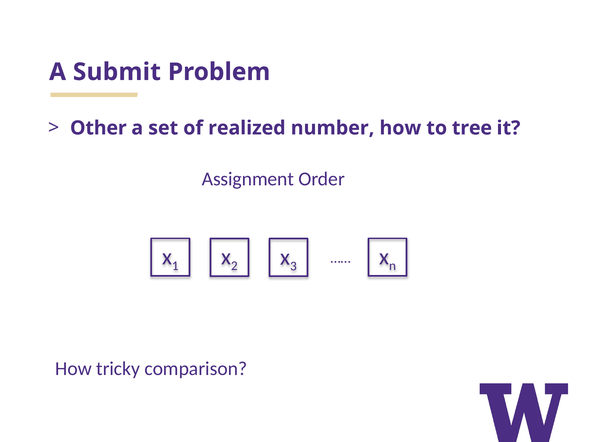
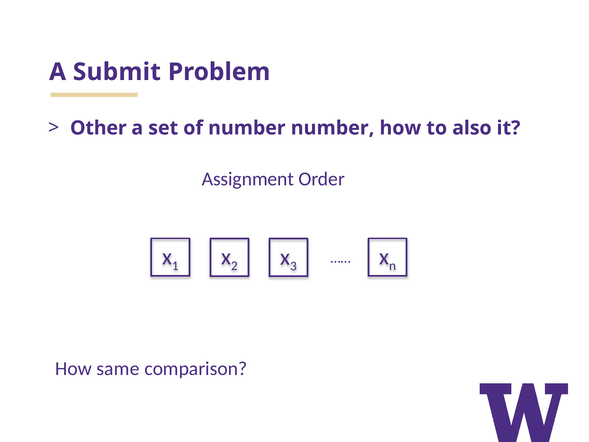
of realized: realized -> number
tree: tree -> also
tricky: tricky -> same
